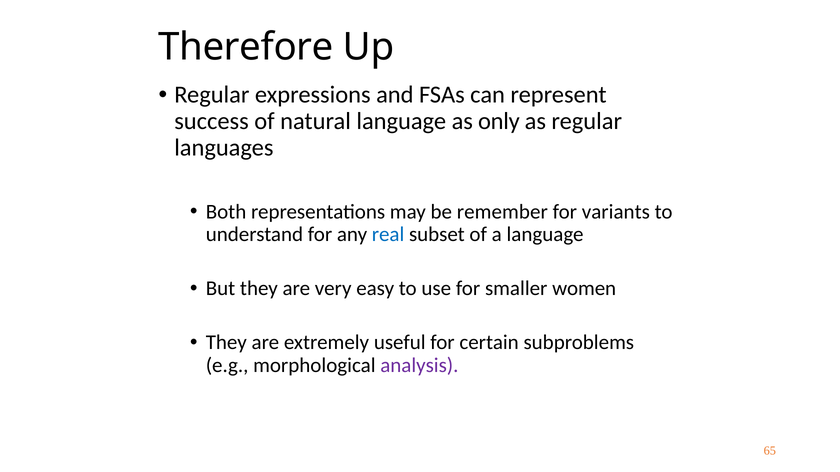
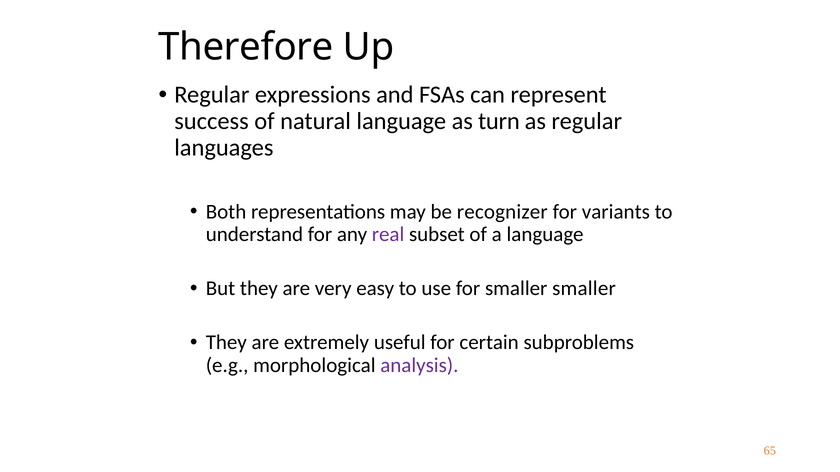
only: only -> turn
remember: remember -> recognizer
real colour: blue -> purple
smaller women: women -> smaller
